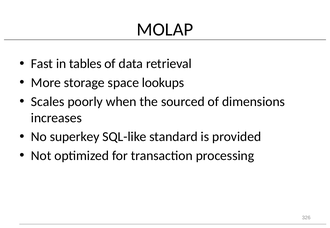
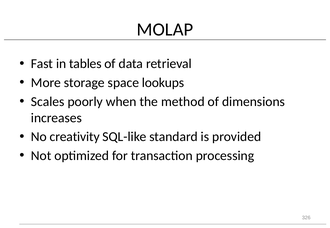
sourced: sourced -> method
superkey: superkey -> creativity
